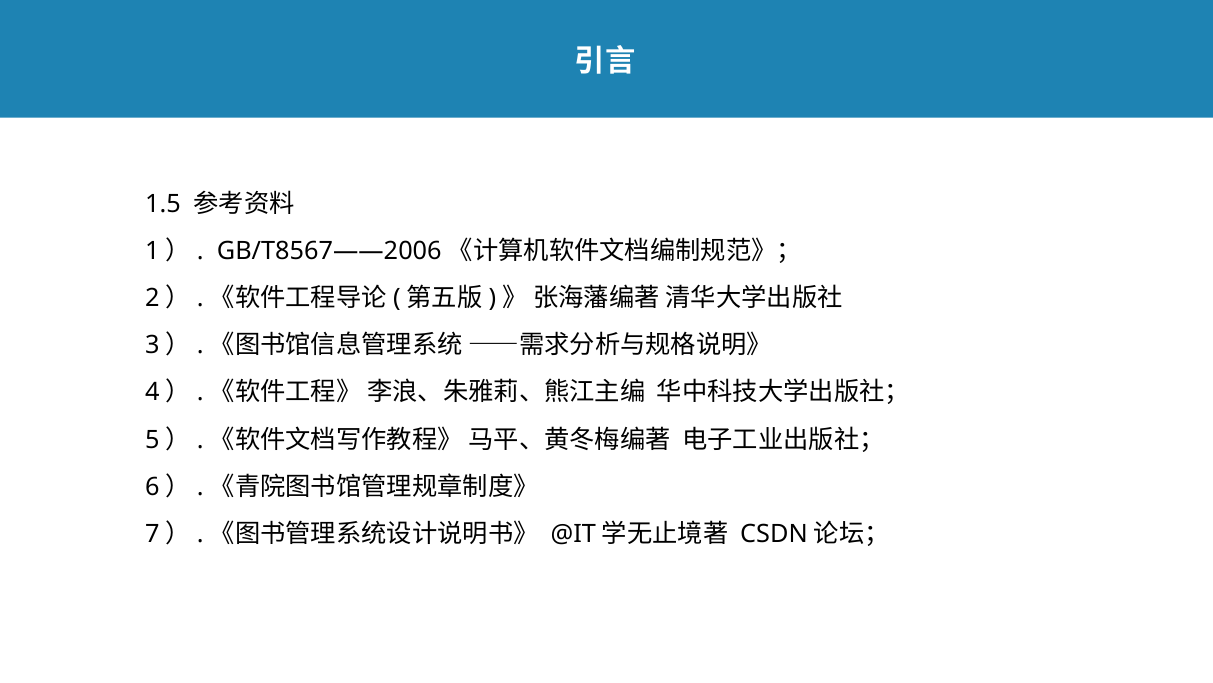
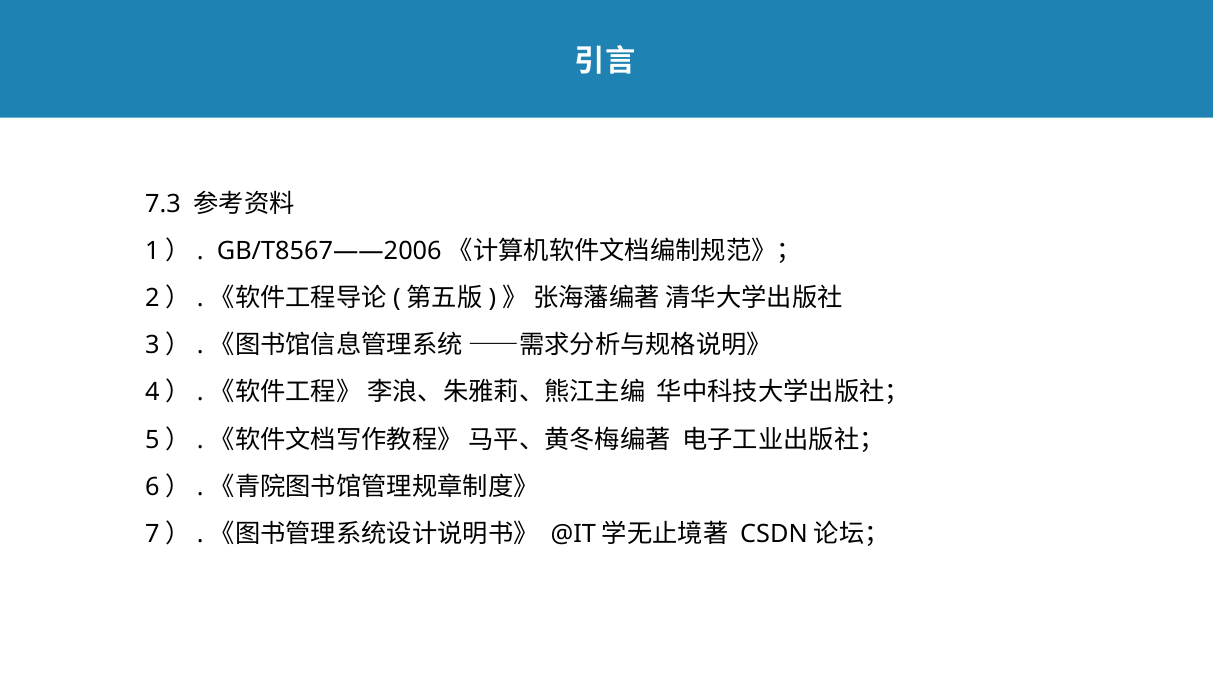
1.5: 1.5 -> 7.3
